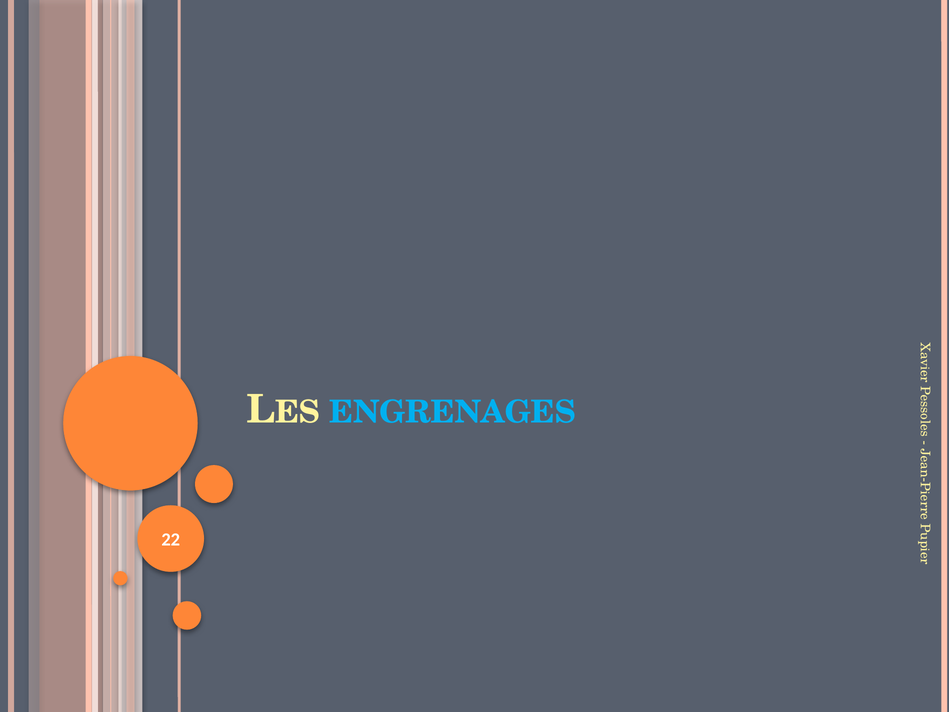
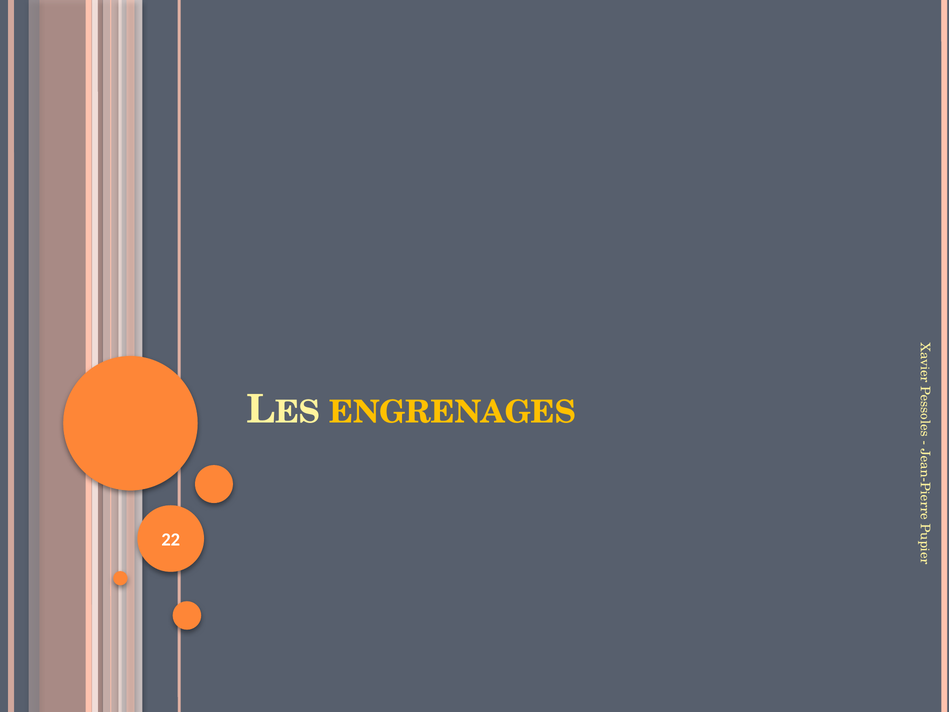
ENGRENAGES colour: light blue -> yellow
